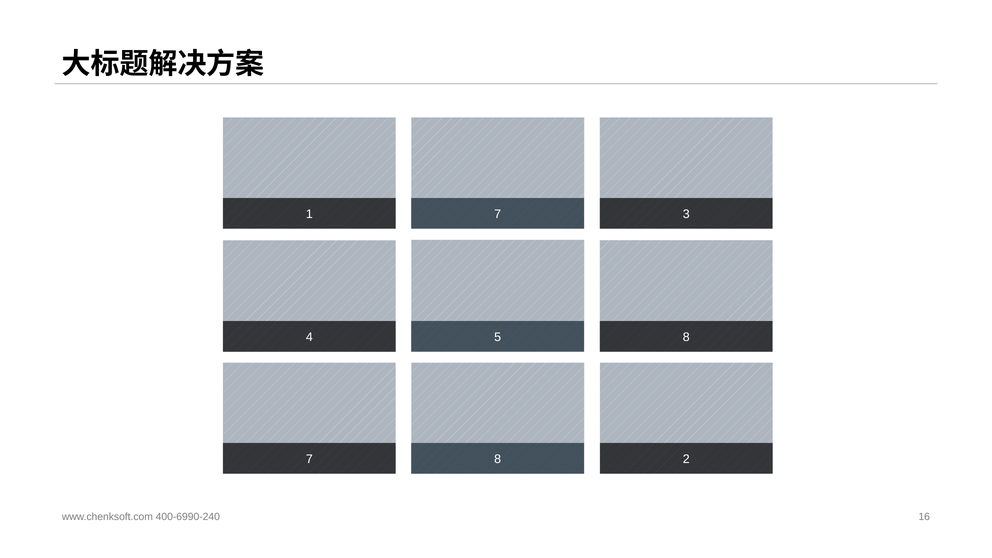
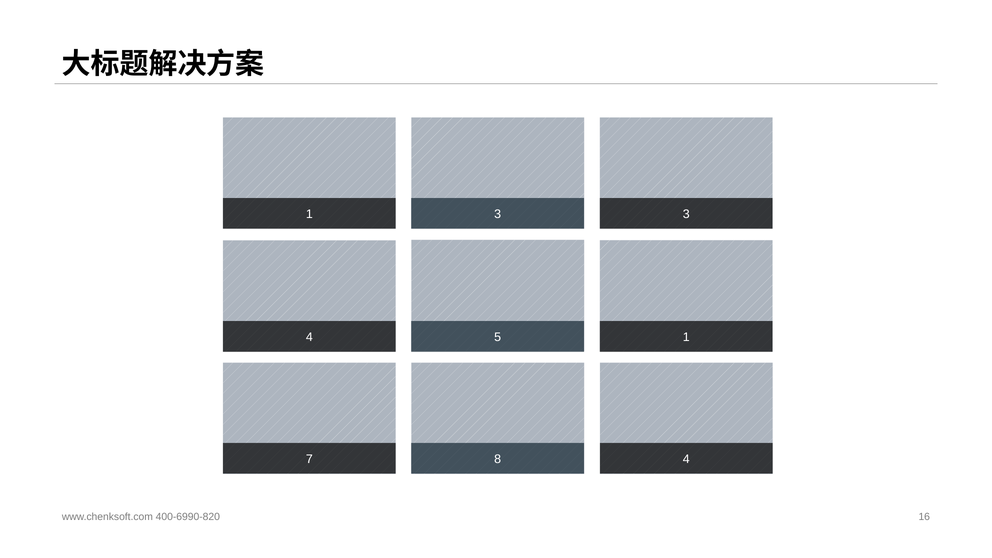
1 7: 7 -> 3
5 8: 8 -> 1
8 2: 2 -> 4
400-6990-240: 400-6990-240 -> 400-6990-820
